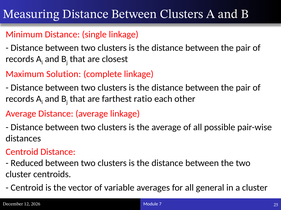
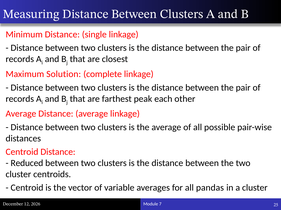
ratio: ratio -> peak
general: general -> pandas
